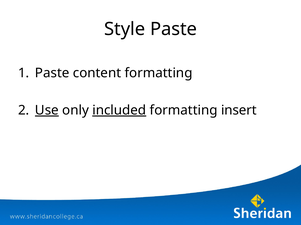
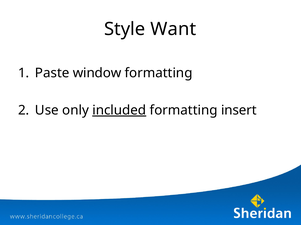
Style Paste: Paste -> Want
content: content -> window
Use underline: present -> none
